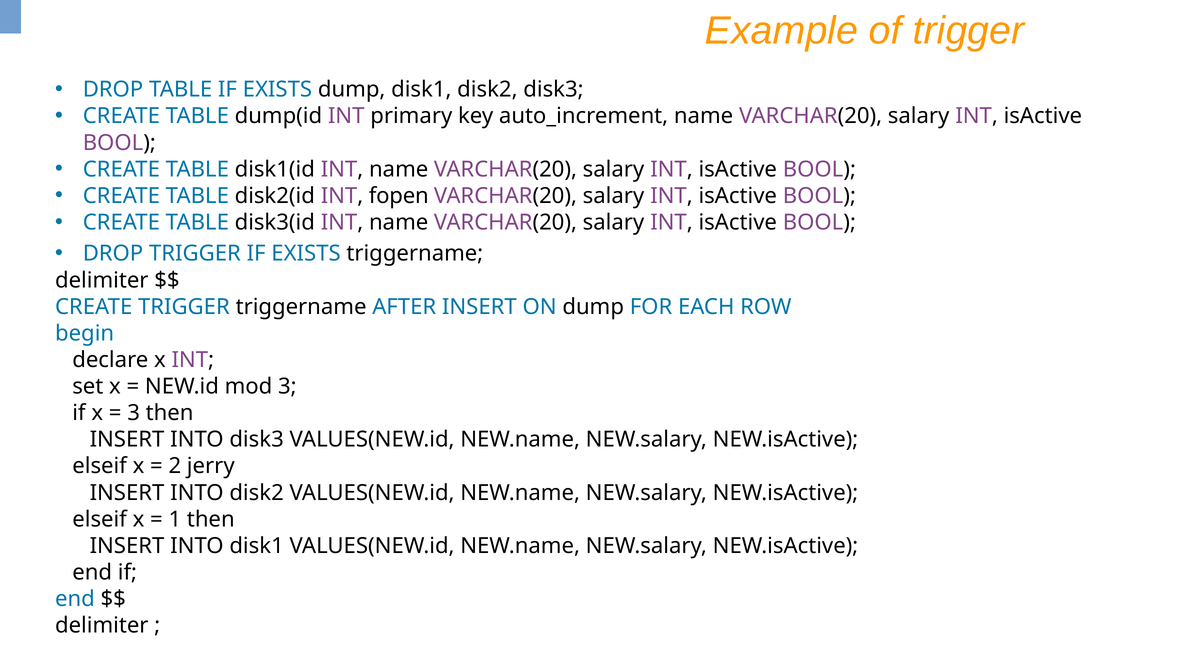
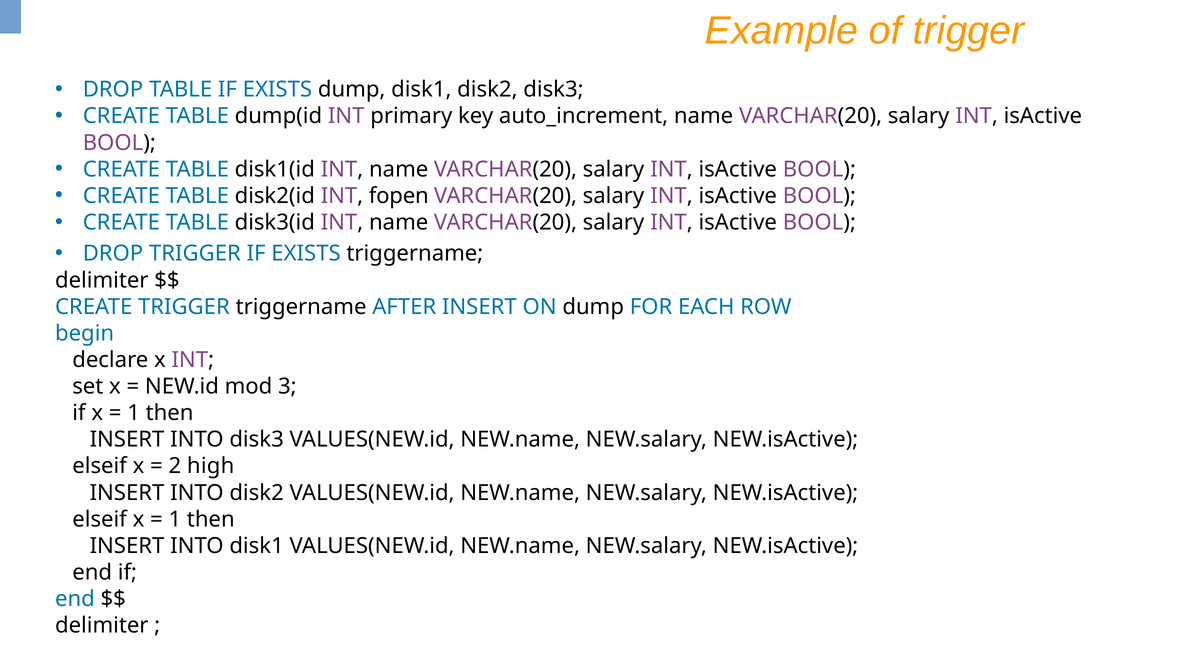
3 at (134, 413): 3 -> 1
jerry: jerry -> high
